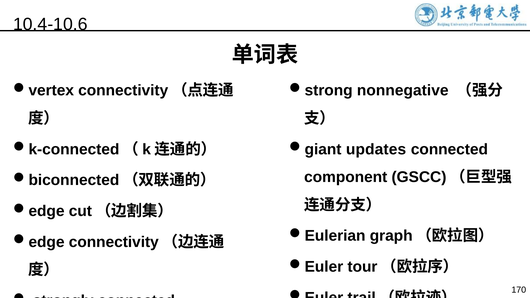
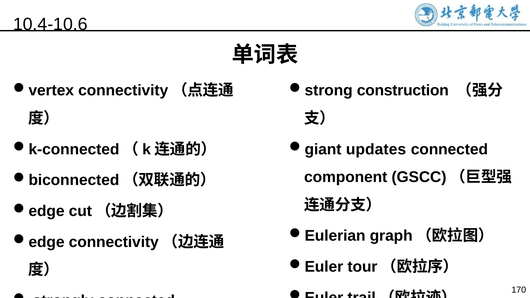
nonnegative: nonnegative -> construction
